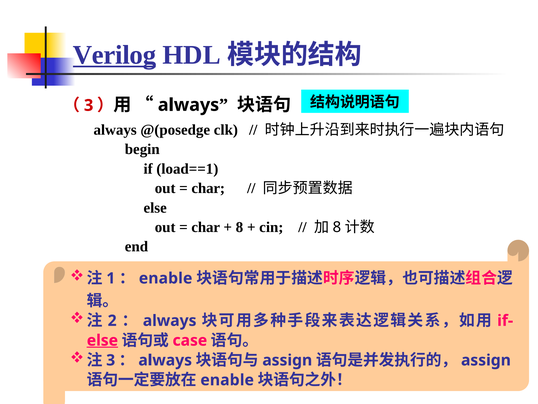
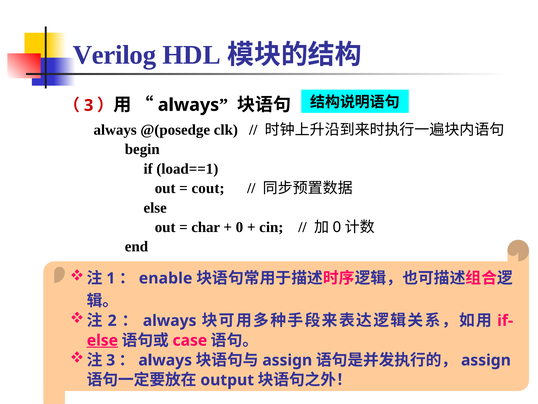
Verilog underline: present -> none
char at (208, 188): char -> cout
8 at (239, 227): 8 -> 0
8 at (337, 227): 8 -> 0
enable at (227, 380): enable -> output
